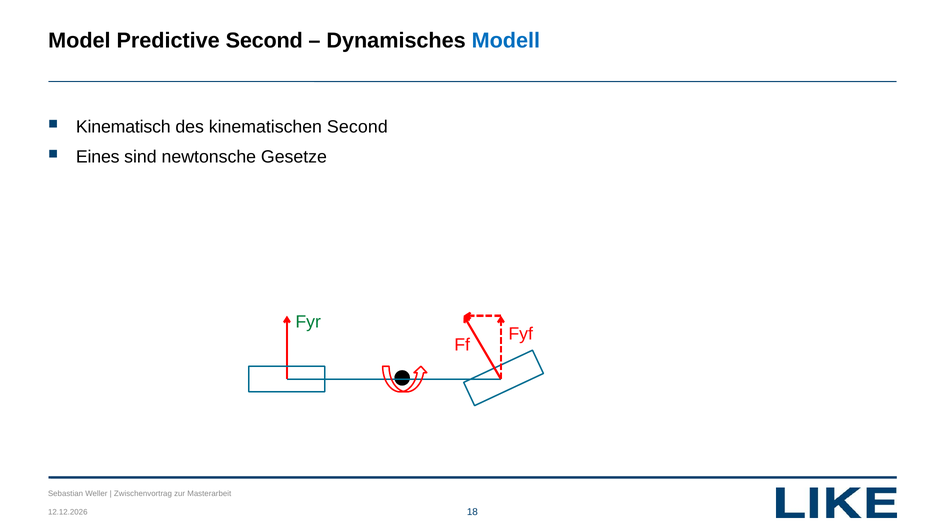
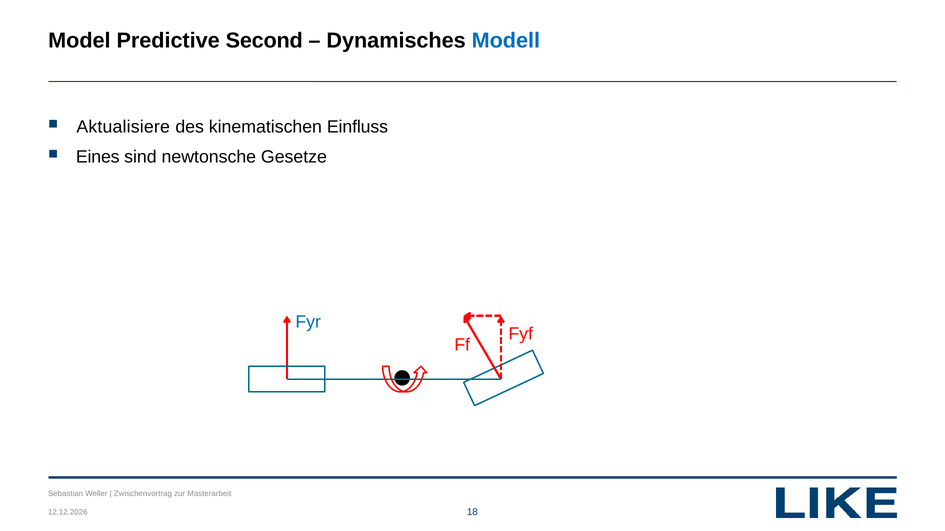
Kinematisch: Kinematisch -> Aktualisiere
kinematischen Second: Second -> Einfluss
Fyr colour: green -> blue
